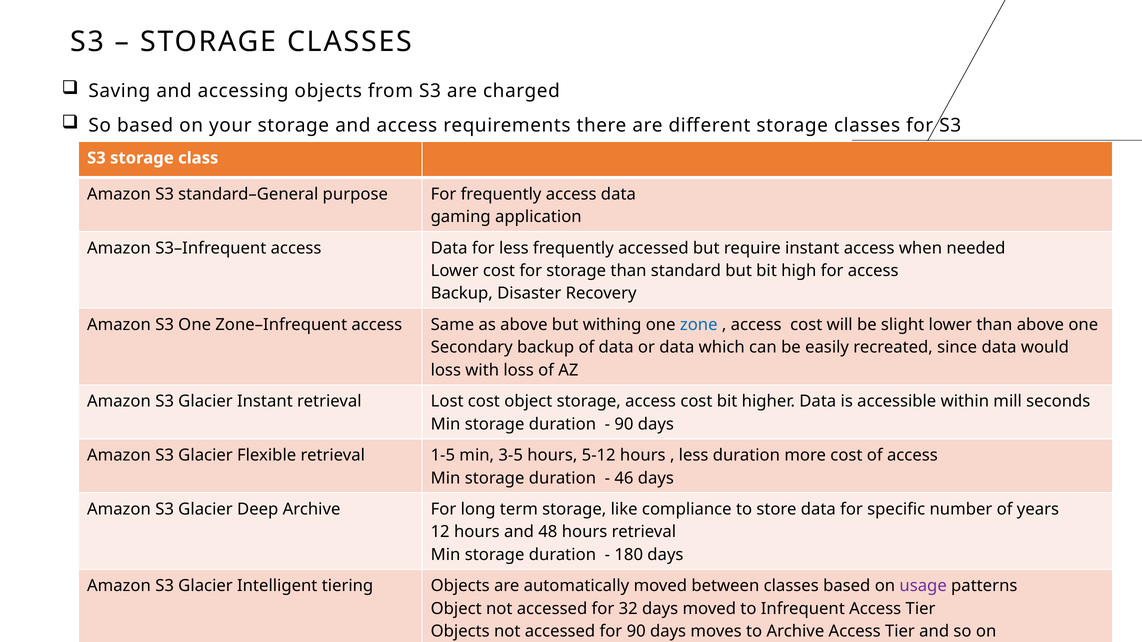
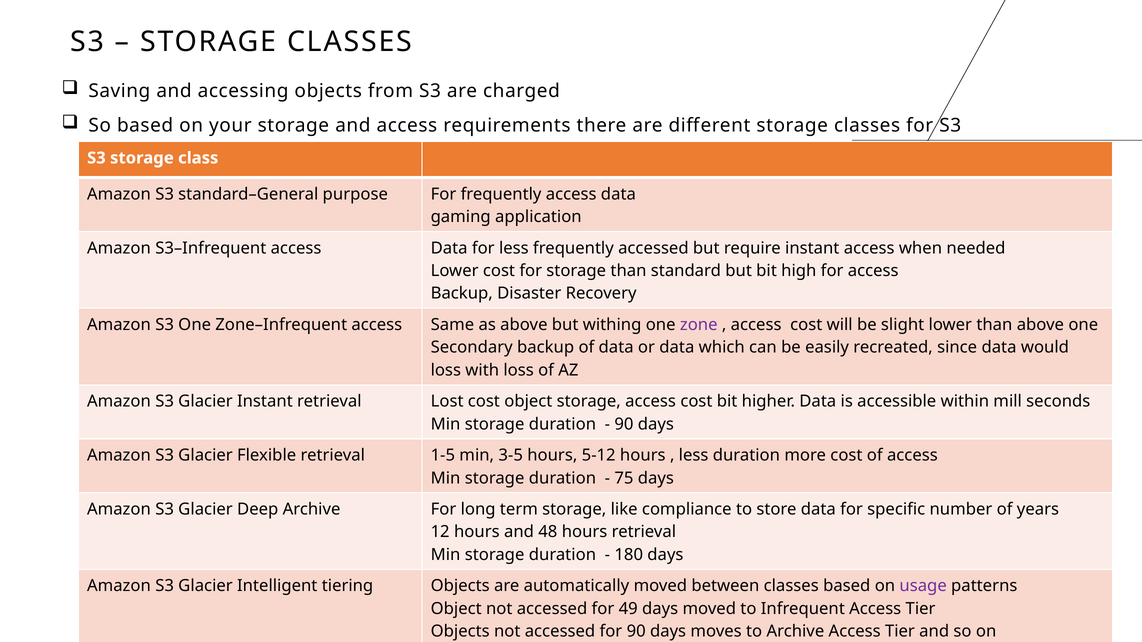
zone colour: blue -> purple
46: 46 -> 75
32: 32 -> 49
